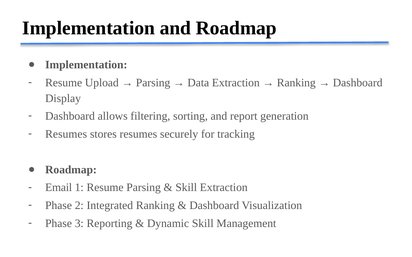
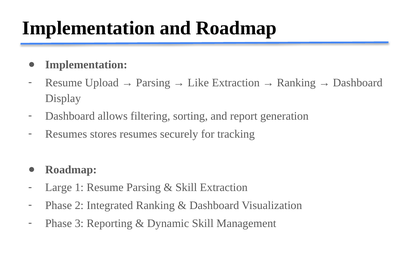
Data: Data -> Like
Email: Email -> Large
